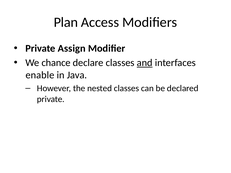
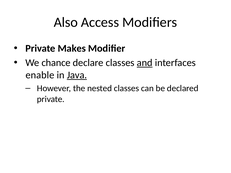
Plan: Plan -> Also
Assign: Assign -> Makes
Java underline: none -> present
